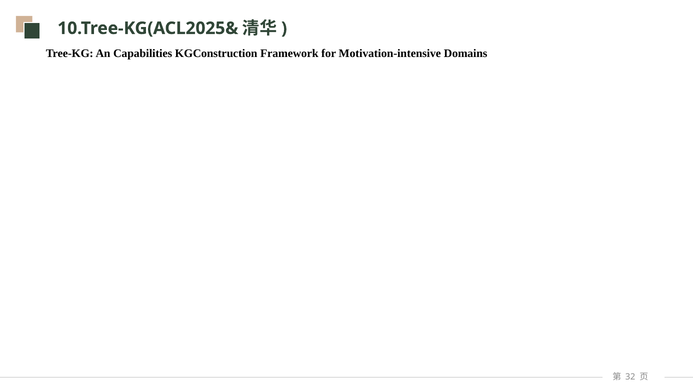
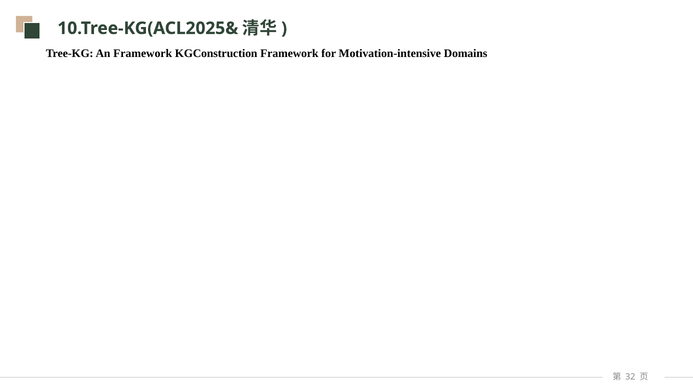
An Capabilities: Capabilities -> Framework
